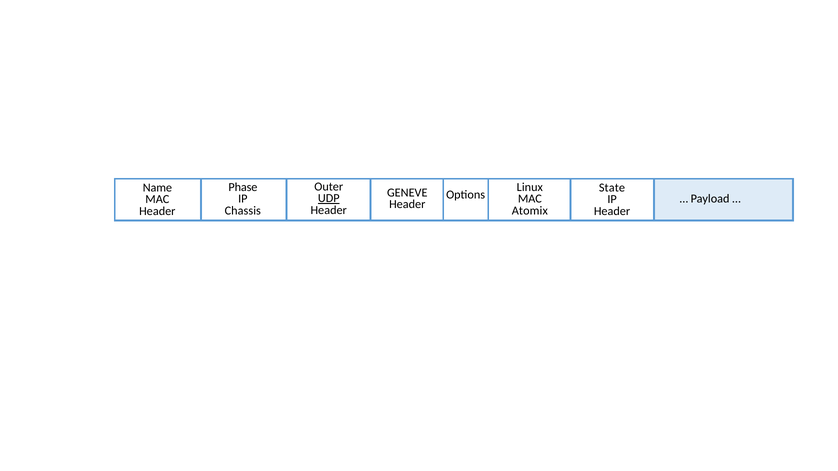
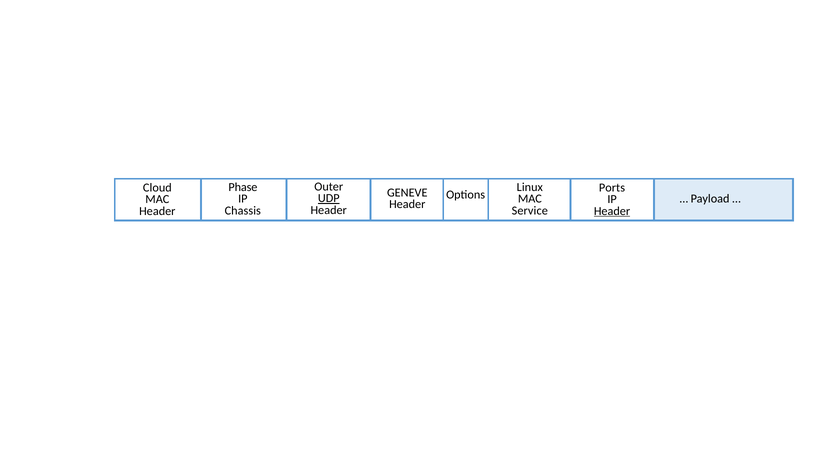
State: State -> Ports
Name: Name -> Cloud
Atomix: Atomix -> Service
Header at (612, 211) underline: none -> present
